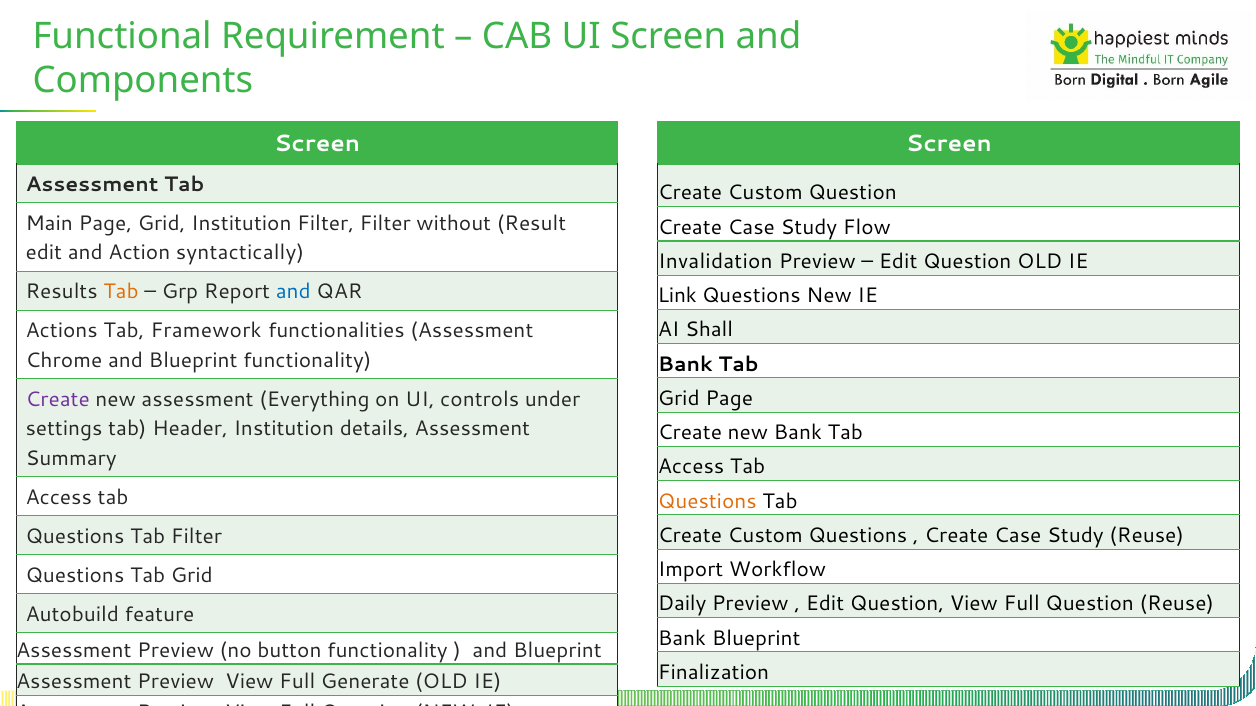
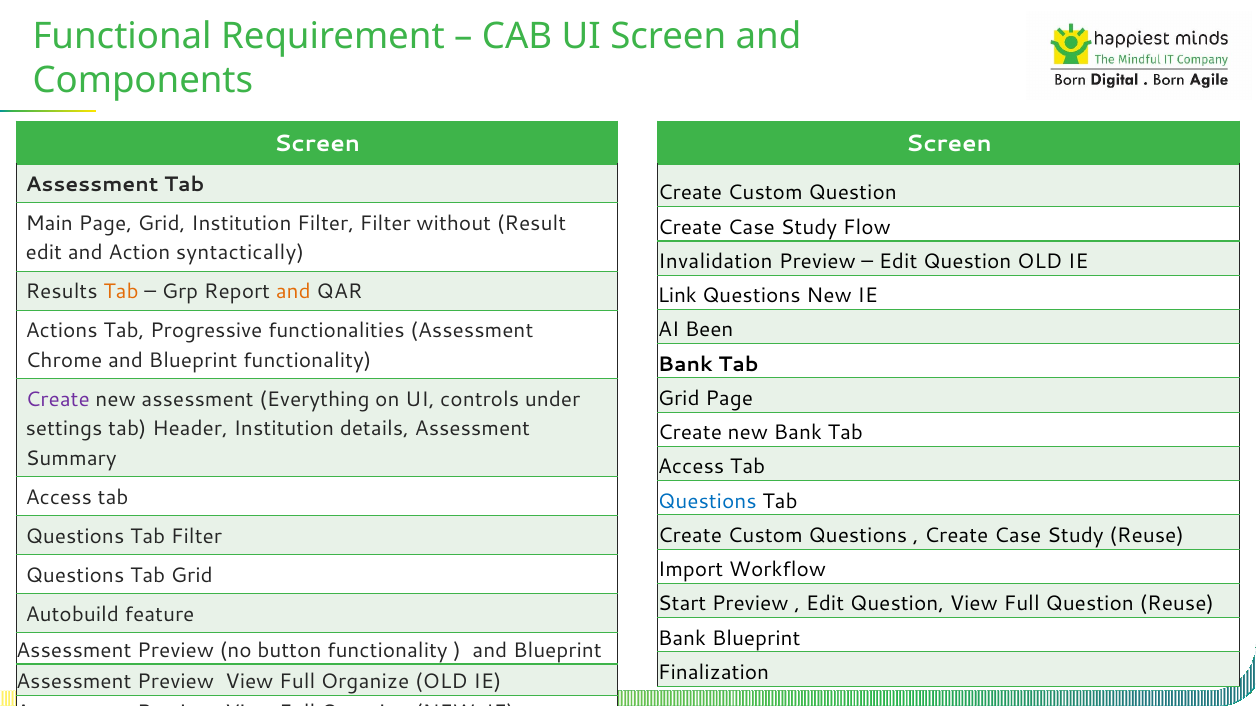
and at (293, 292) colour: blue -> orange
Shall: Shall -> Been
Framework: Framework -> Progressive
Questions at (707, 502) colour: orange -> blue
Daily: Daily -> Start
Generate: Generate -> Organize
